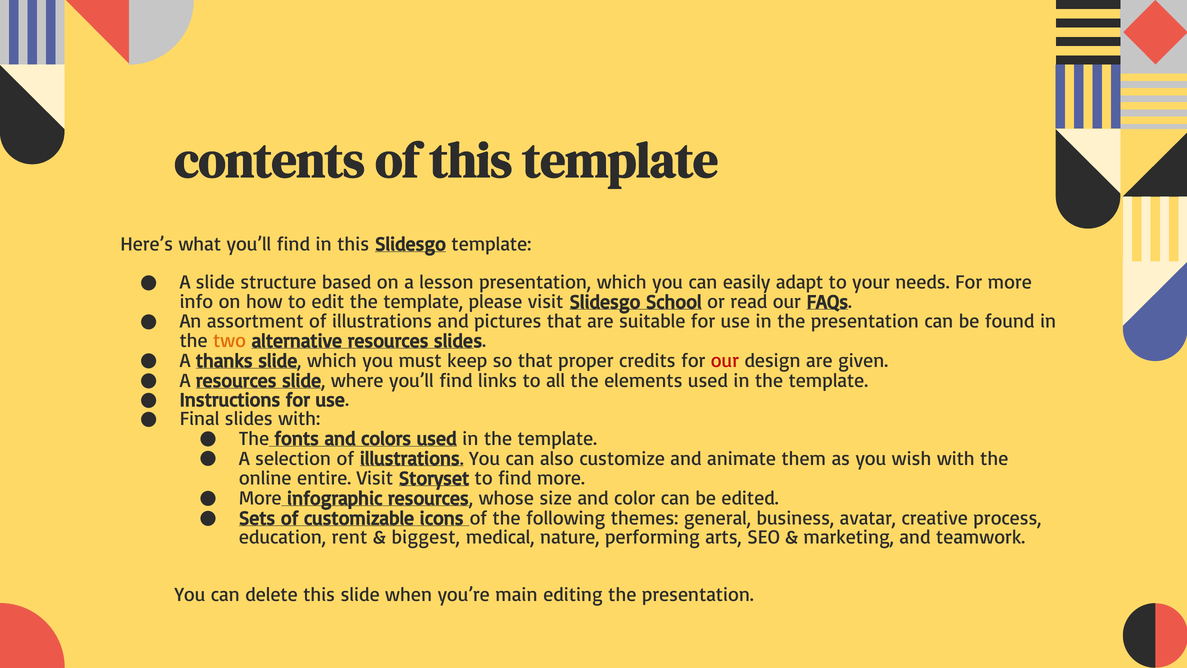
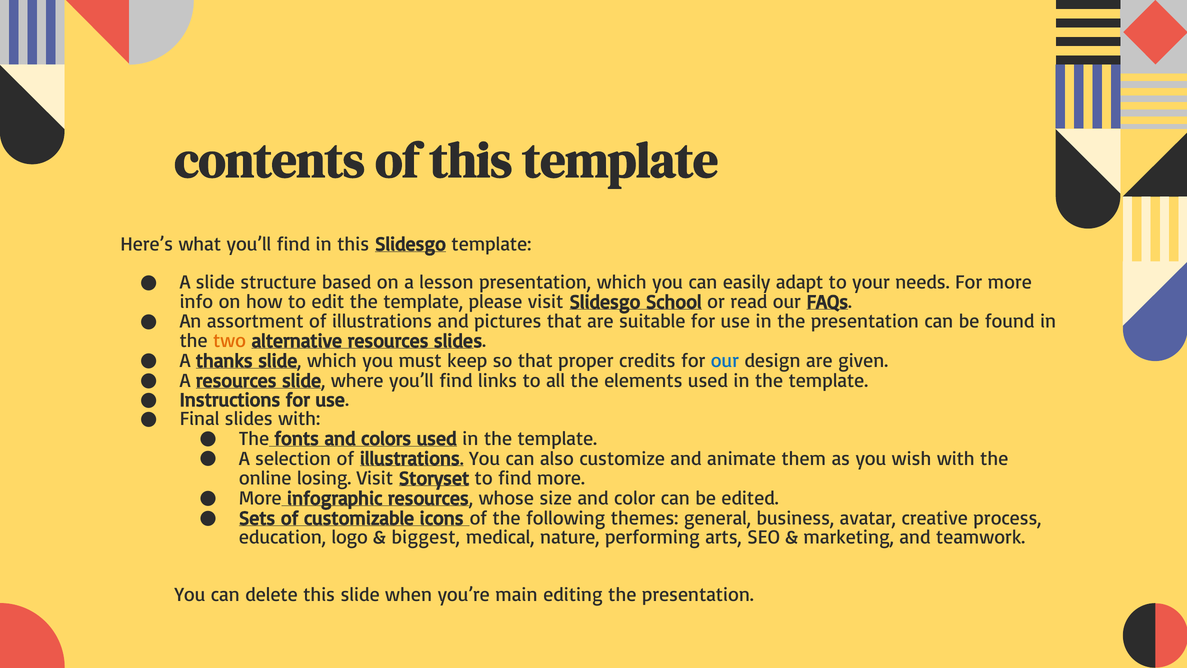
our at (725, 361) colour: red -> blue
entire: entire -> losing
rent: rent -> logo
